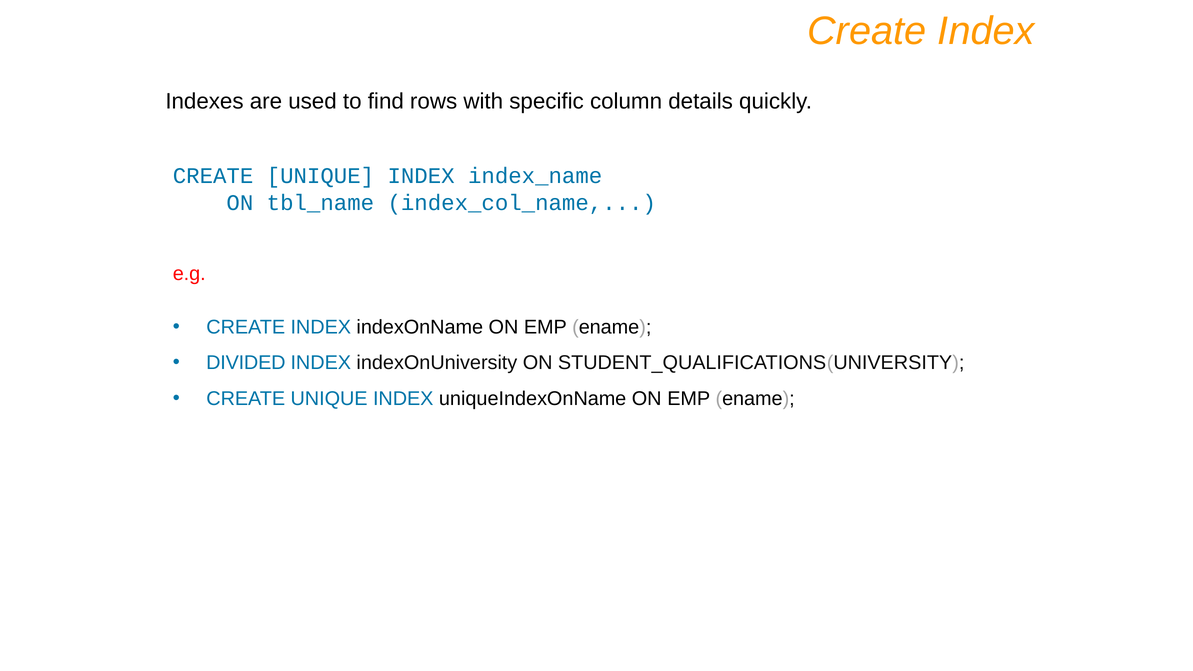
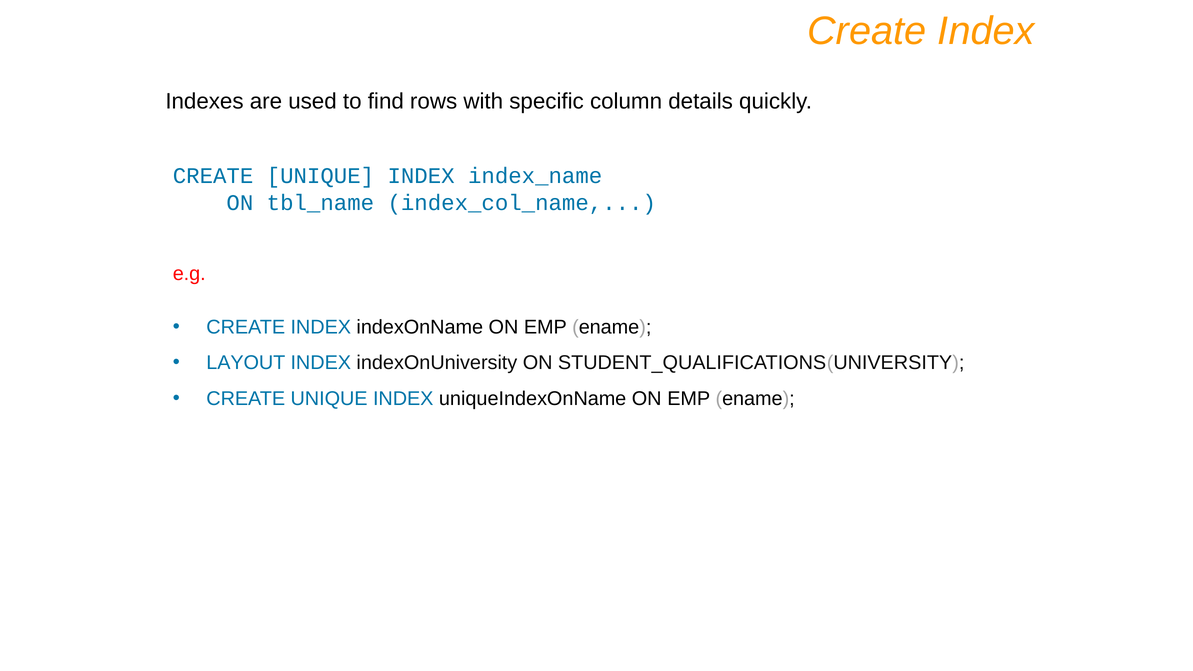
DIVIDED: DIVIDED -> LAYOUT
